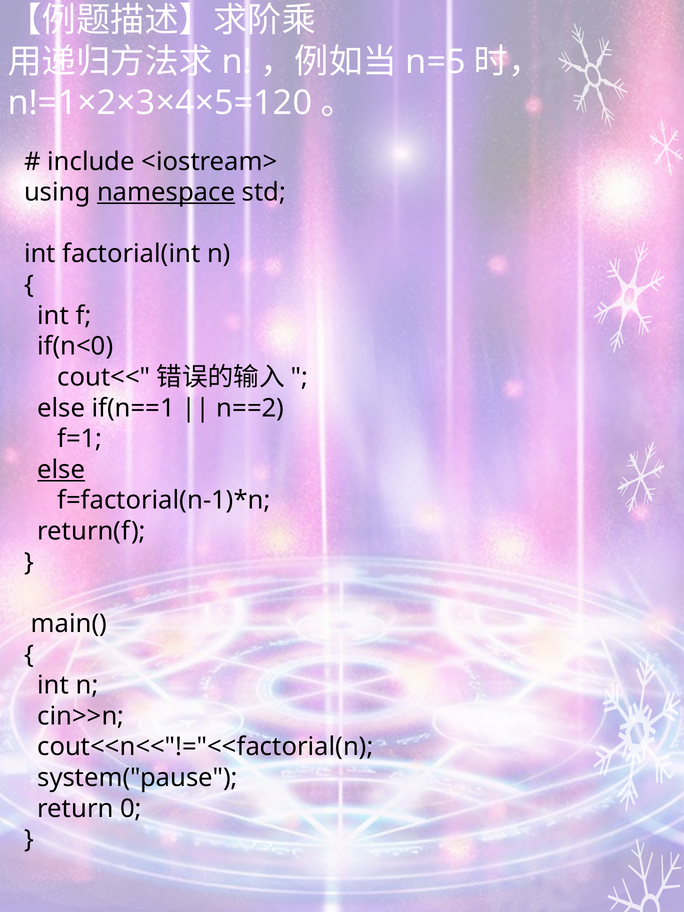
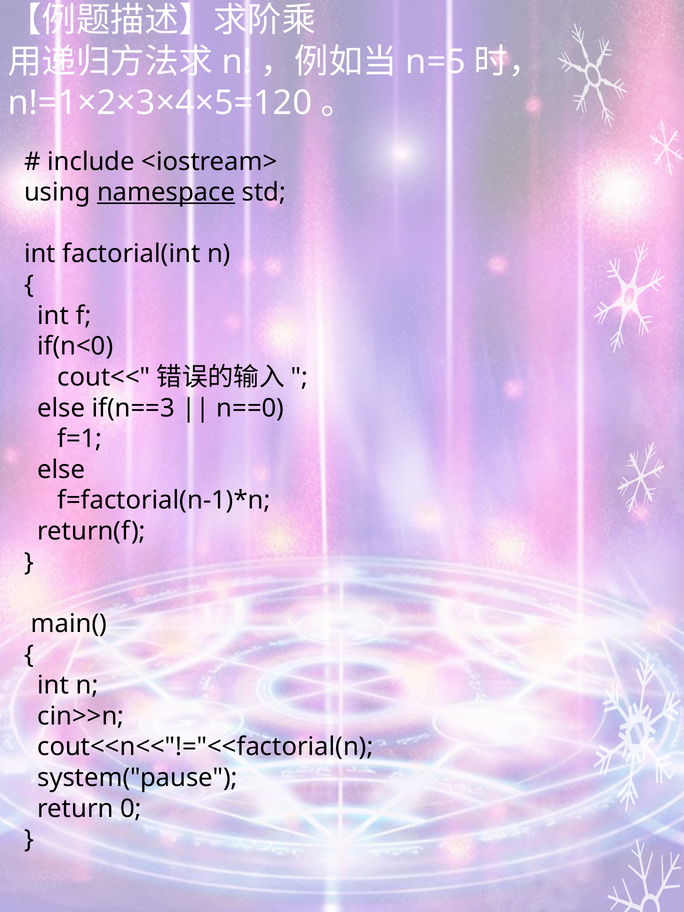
if(n==1: if(n==1 -> if(n==3
n==2: n==2 -> n==0
else at (61, 470) underline: present -> none
